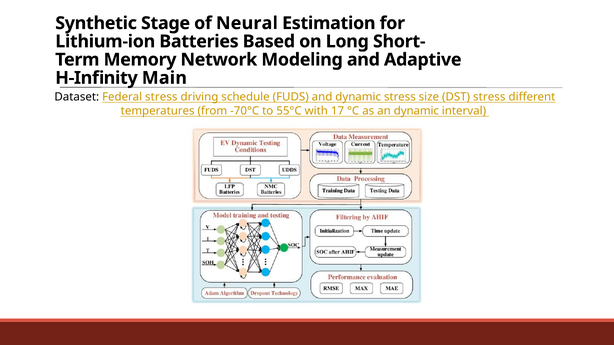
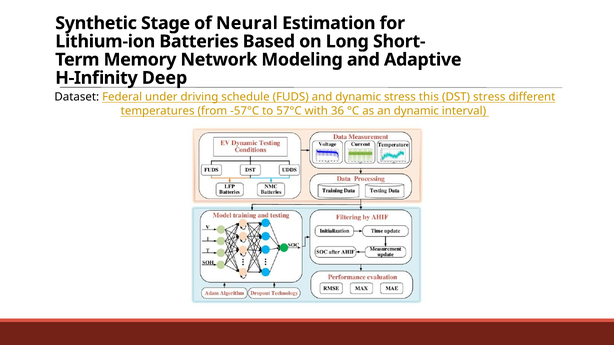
Main: Main -> Deep
Federal stress: stress -> under
size: size -> this
-70°C: -70°C -> -57°C
55°C: 55°C -> 57°C
17: 17 -> 36
